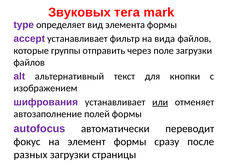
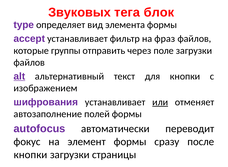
mark: mark -> блок
вида: вида -> фраз
alt underline: none -> present
разных at (31, 155): разных -> кнопки
